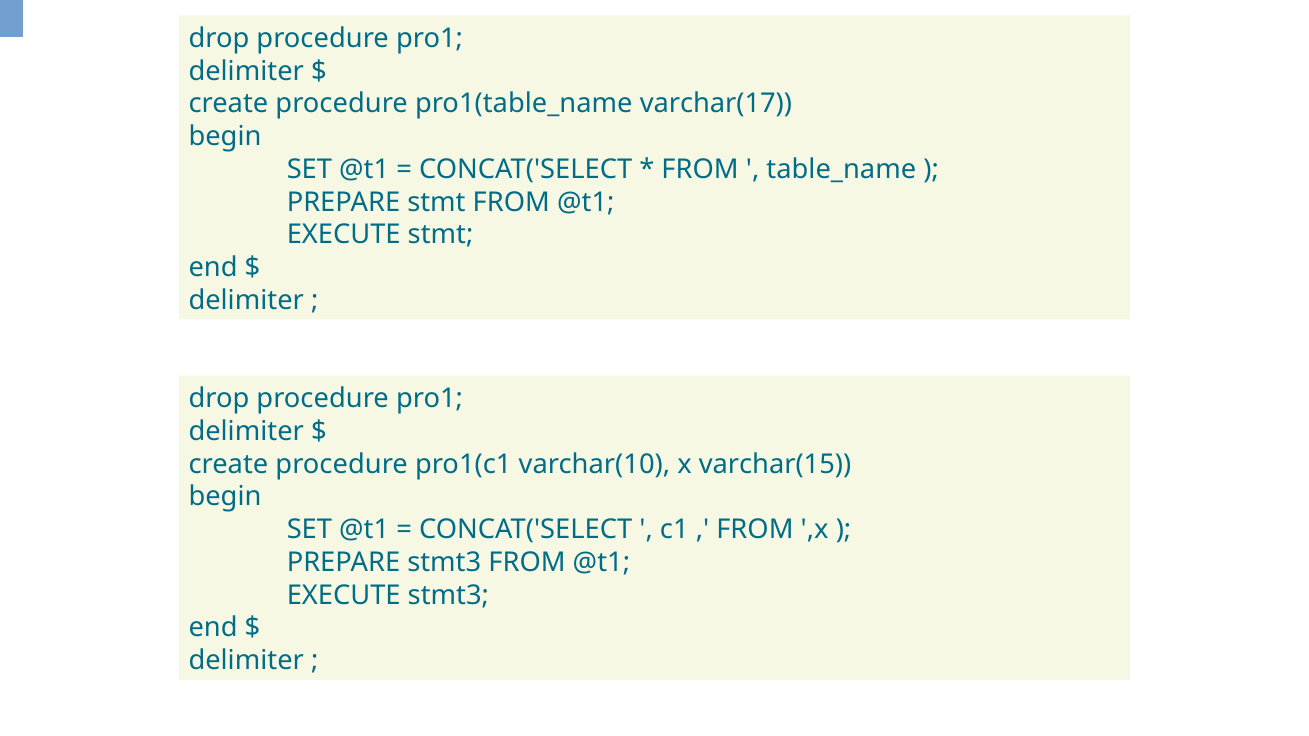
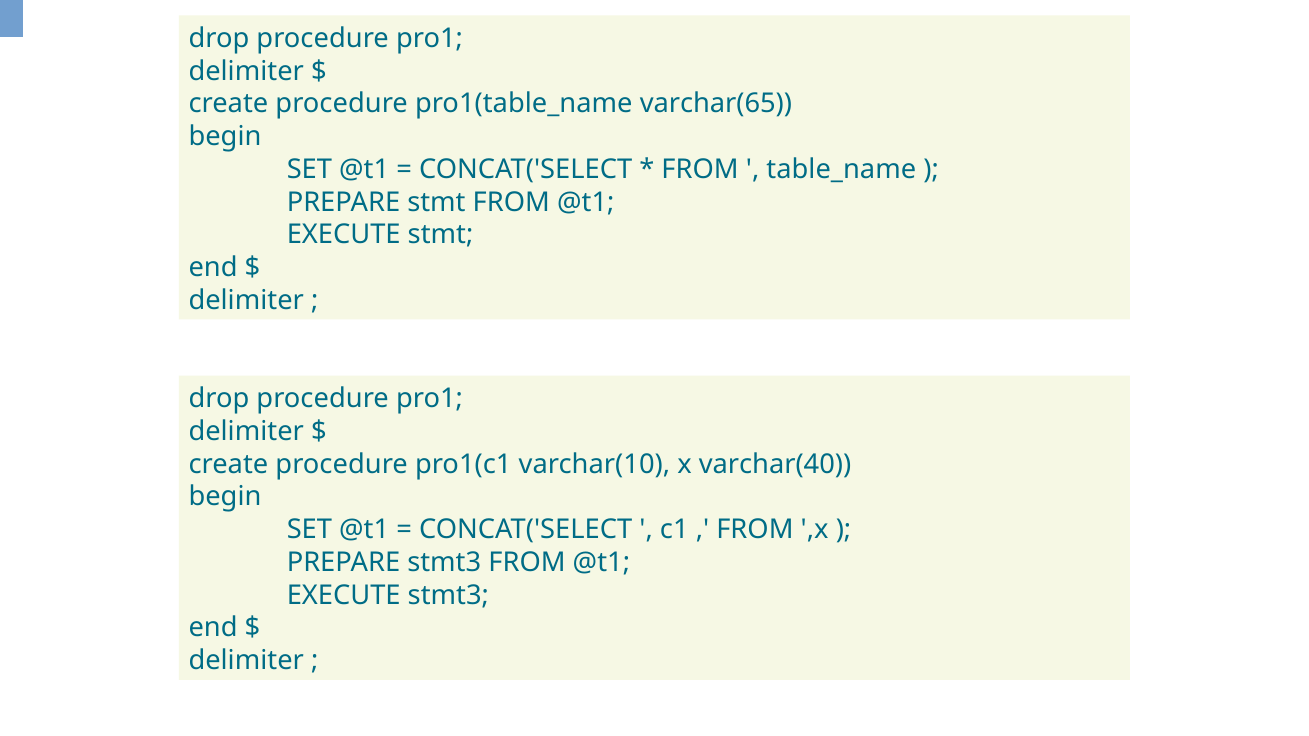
varchar(17: varchar(17 -> varchar(65
varchar(15: varchar(15 -> varchar(40
